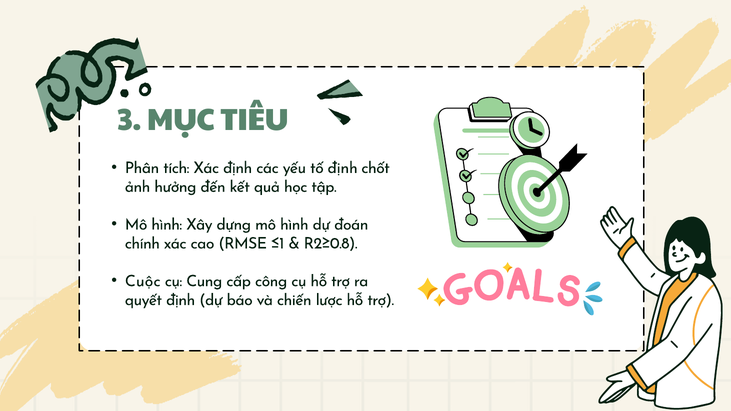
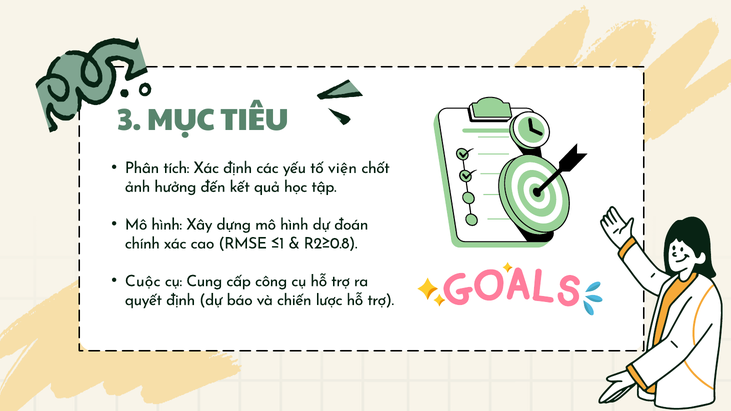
tố định: định -> viện
